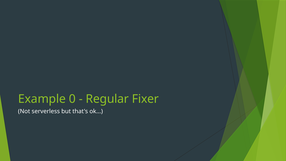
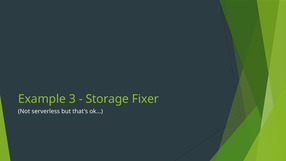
0: 0 -> 3
Regular: Regular -> Storage
